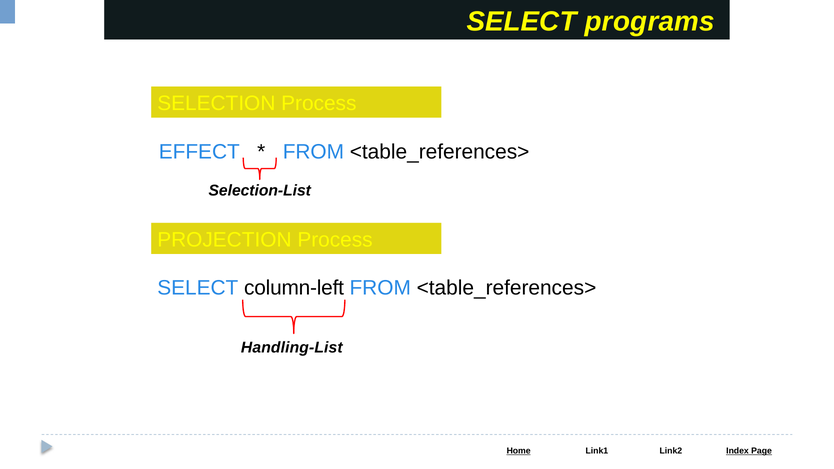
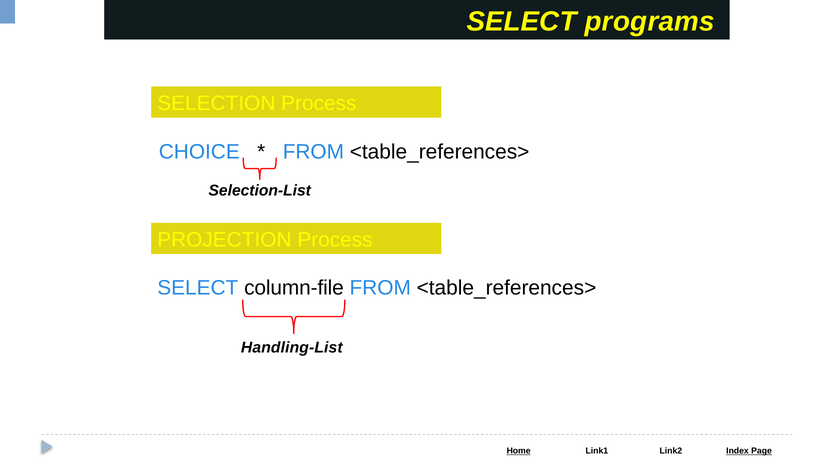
EFFECT: EFFECT -> CHOICE
column-left: column-left -> column-file
